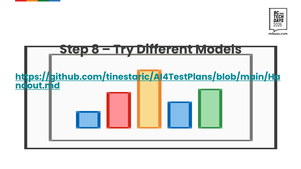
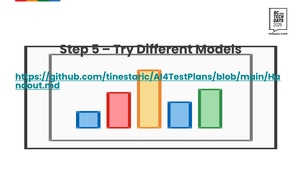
8: 8 -> 5
